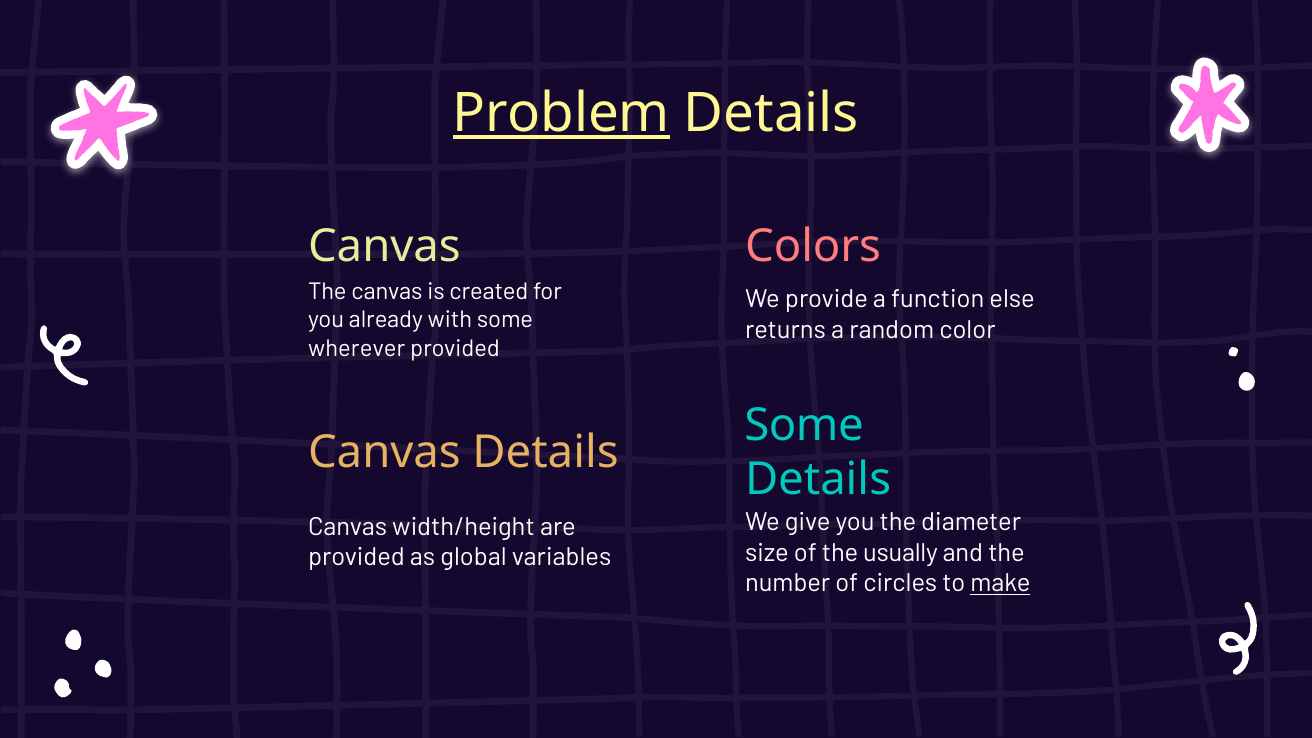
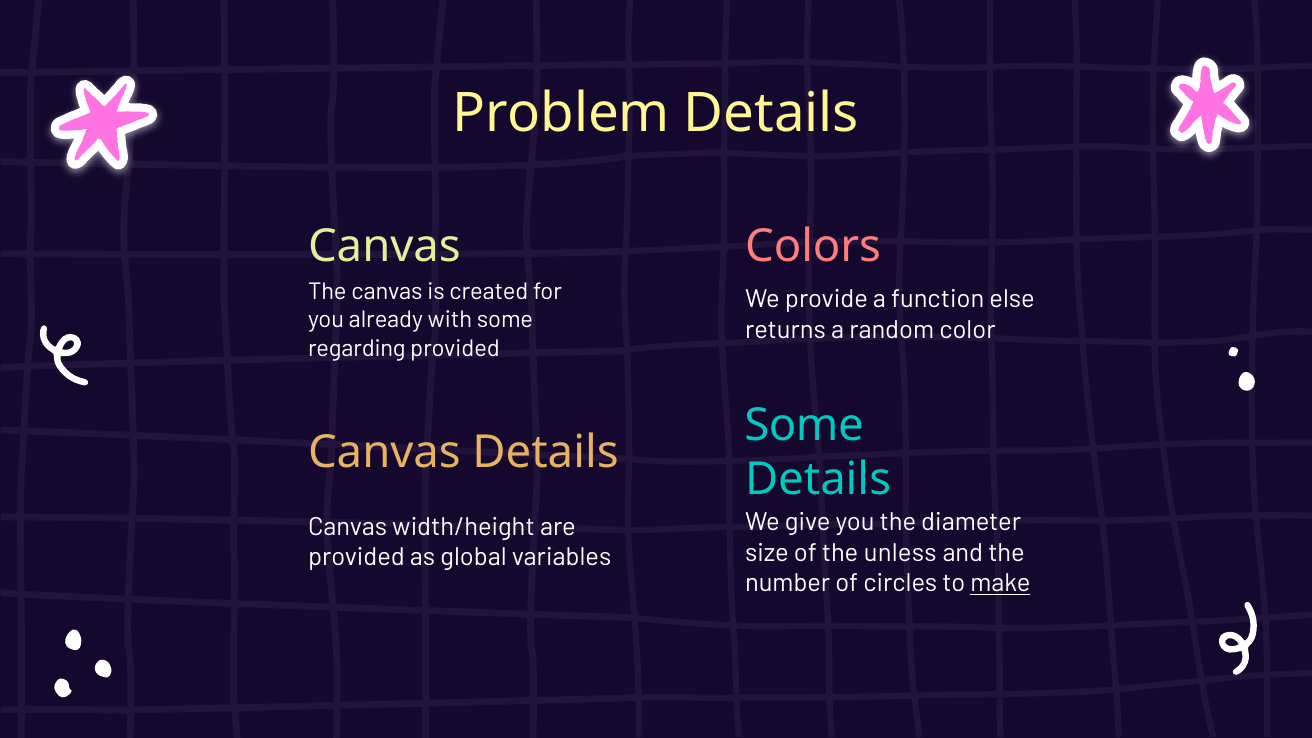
Problem underline: present -> none
wherever: wherever -> regarding
usually: usually -> unless
